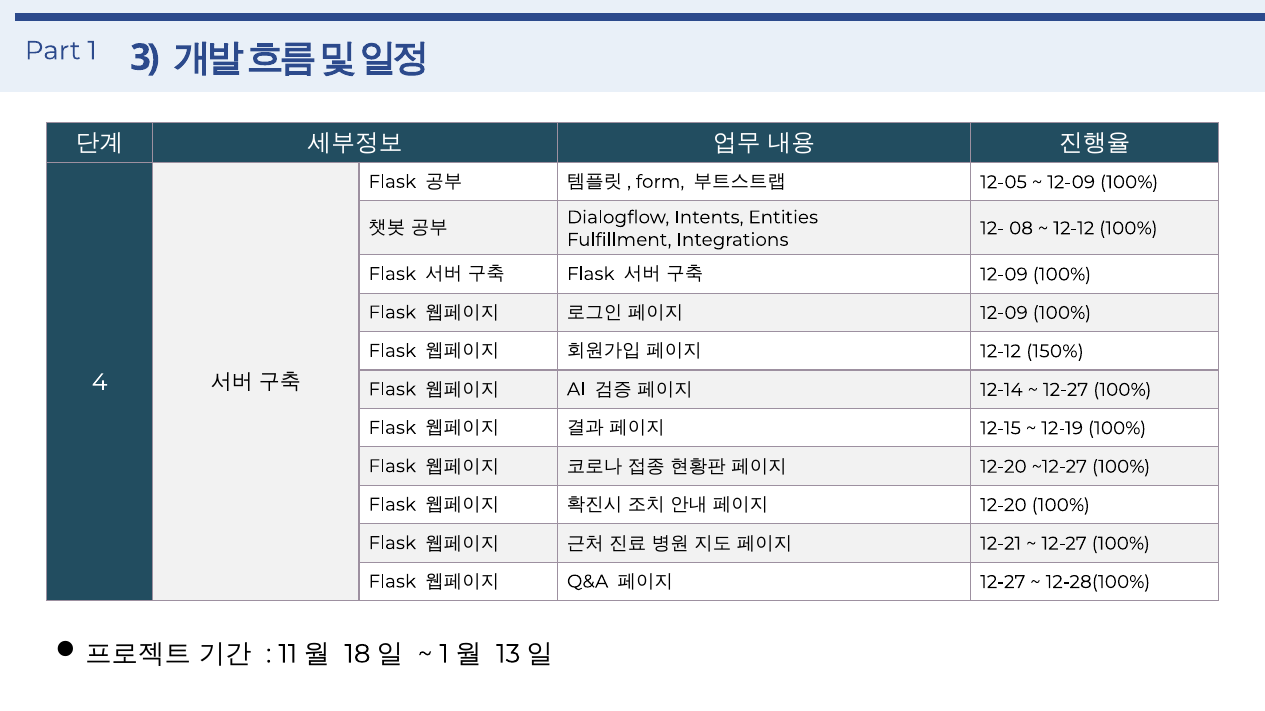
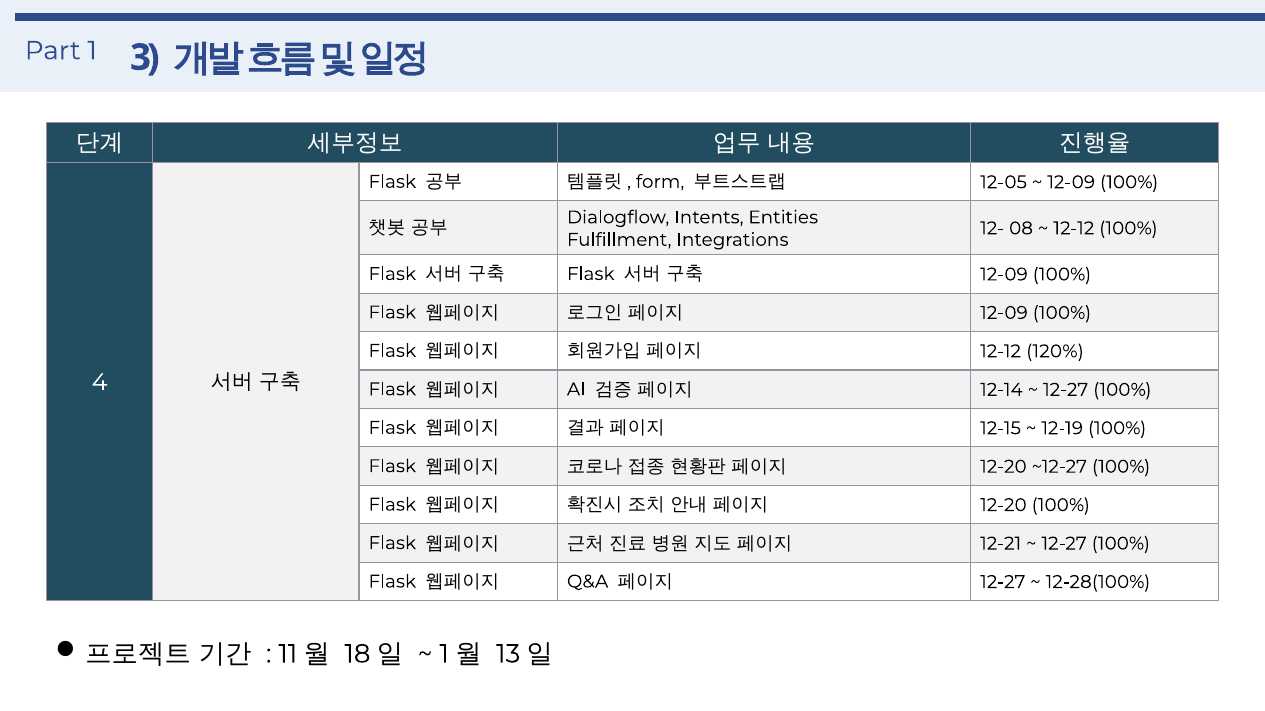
150%: 150% -> 120%
